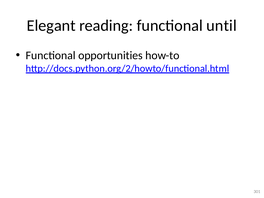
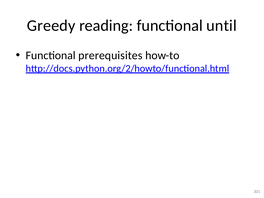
Elegant: Elegant -> Greedy
opportunities: opportunities -> prerequisites
